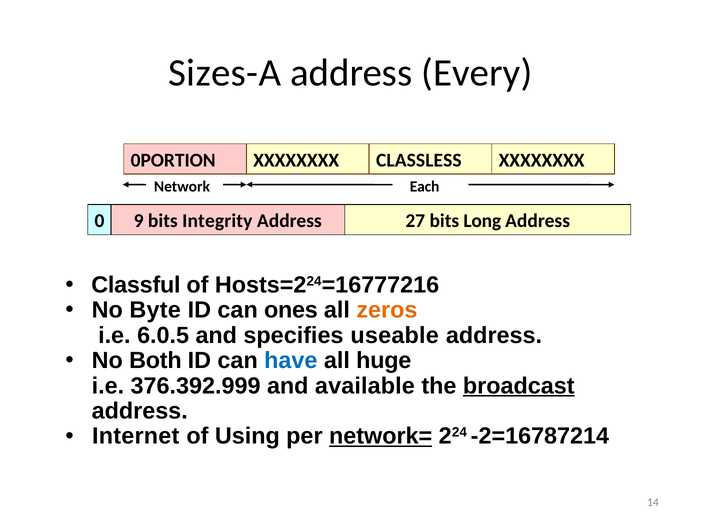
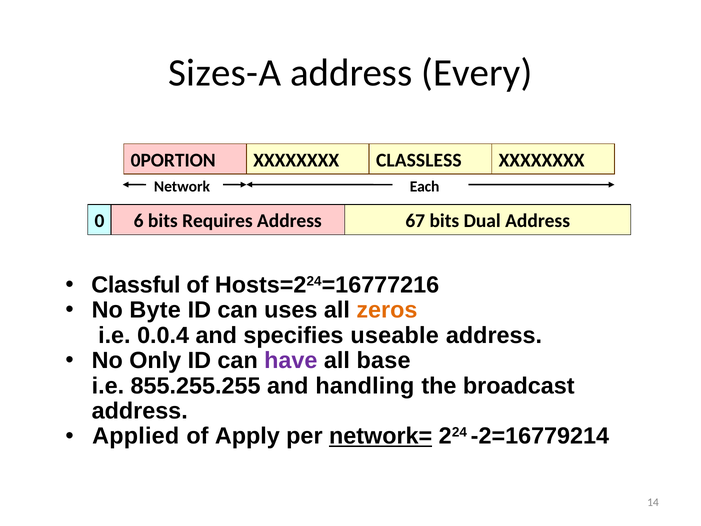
9: 9 -> 6
Integrity: Integrity -> Requires
27: 27 -> 67
Long: Long -> Dual
ones: ones -> uses
6.0.5: 6.0.5 -> 0.0.4
Both: Both -> Only
have colour: blue -> purple
huge: huge -> base
376.392.999: 376.392.999 -> 855.255.255
available: available -> handling
broadcast underline: present -> none
Internet: Internet -> Applied
Using: Using -> Apply
-2=16787214: -2=16787214 -> -2=16779214
